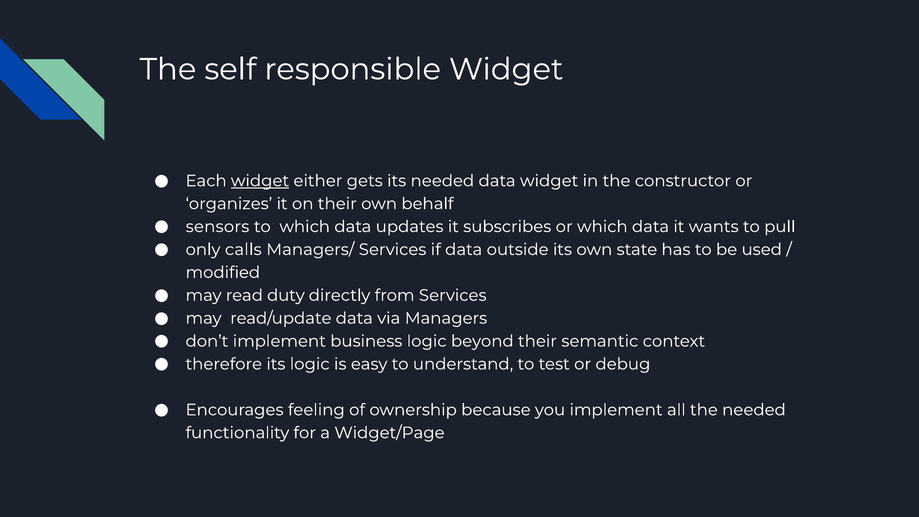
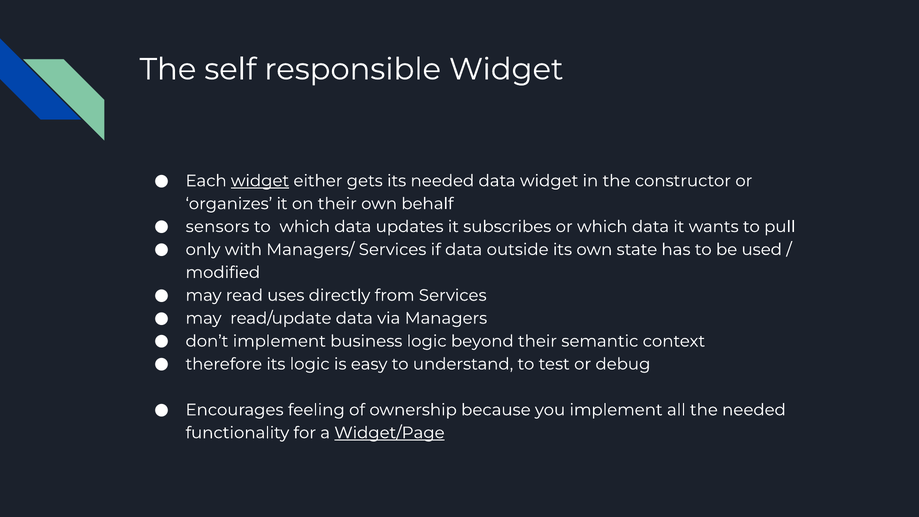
calls: calls -> with
duty: duty -> uses
Widget/Page underline: none -> present
